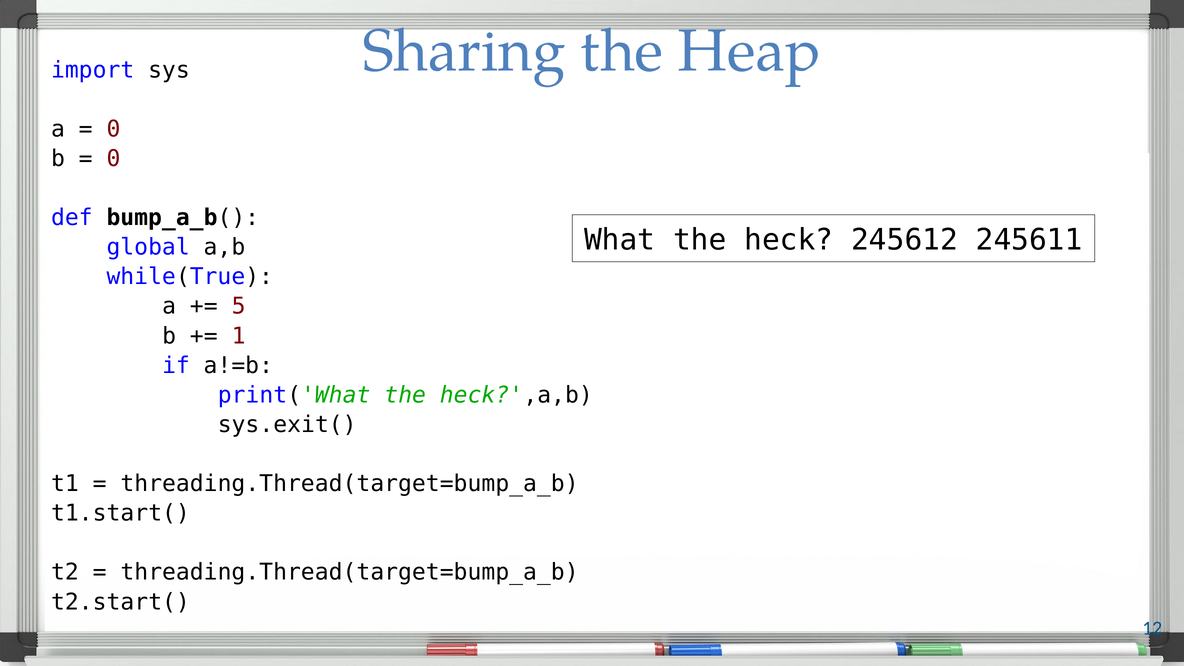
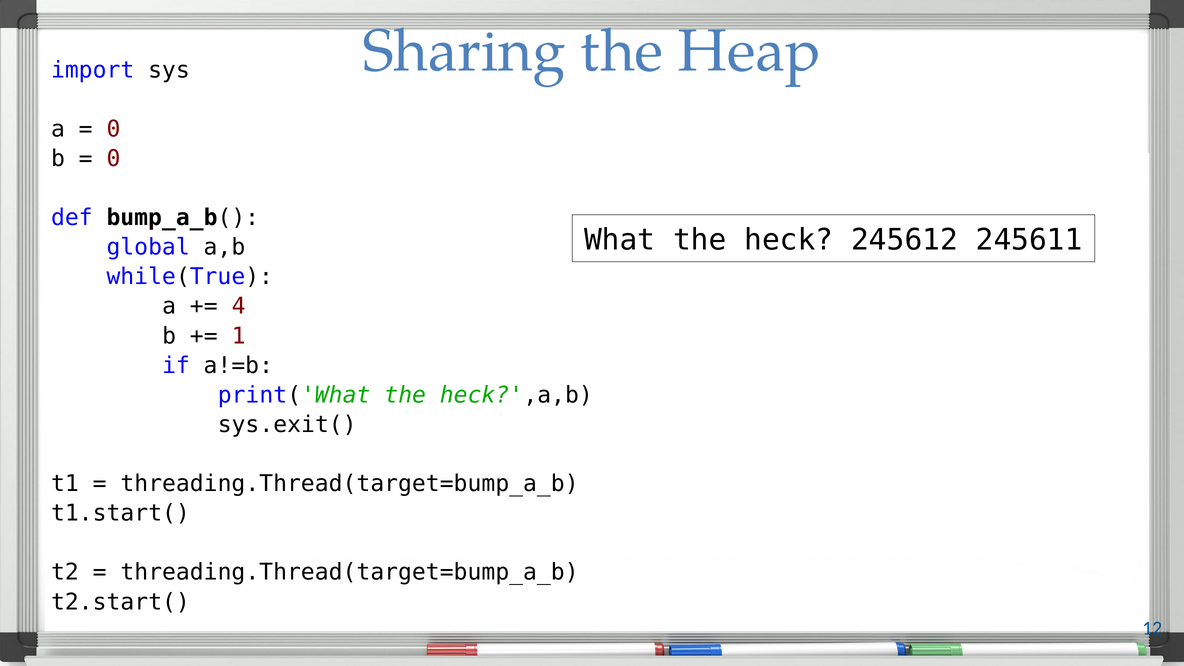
5: 5 -> 4
